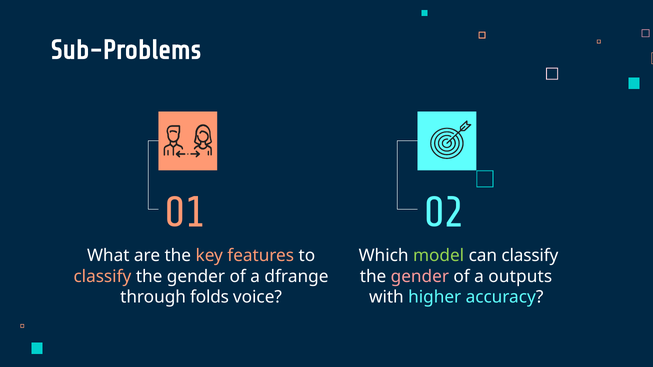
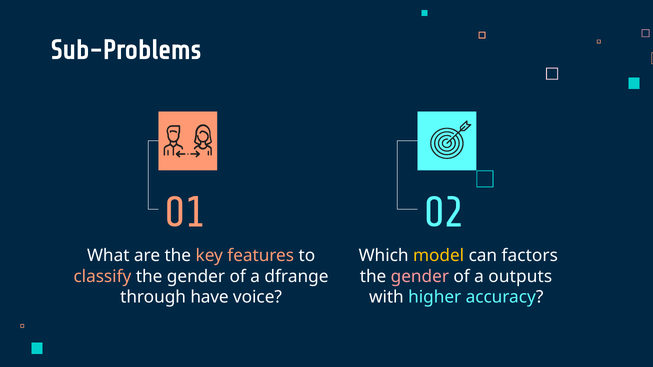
model colour: light green -> yellow
can classify: classify -> factors
folds: folds -> have
